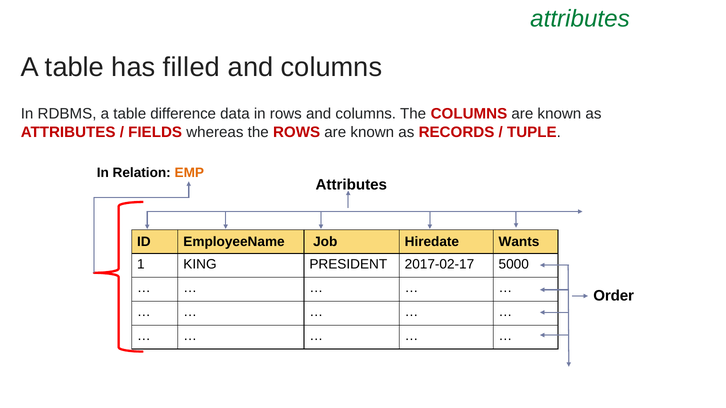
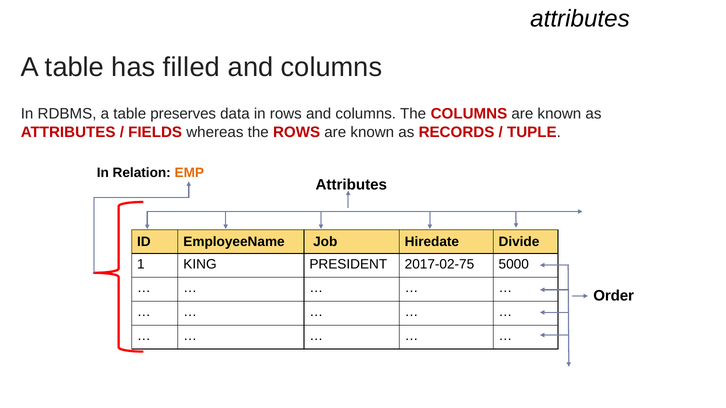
attributes at (580, 19) colour: green -> black
difference: difference -> preserves
Wants: Wants -> Divide
2017-02-17: 2017-02-17 -> 2017-02-75
